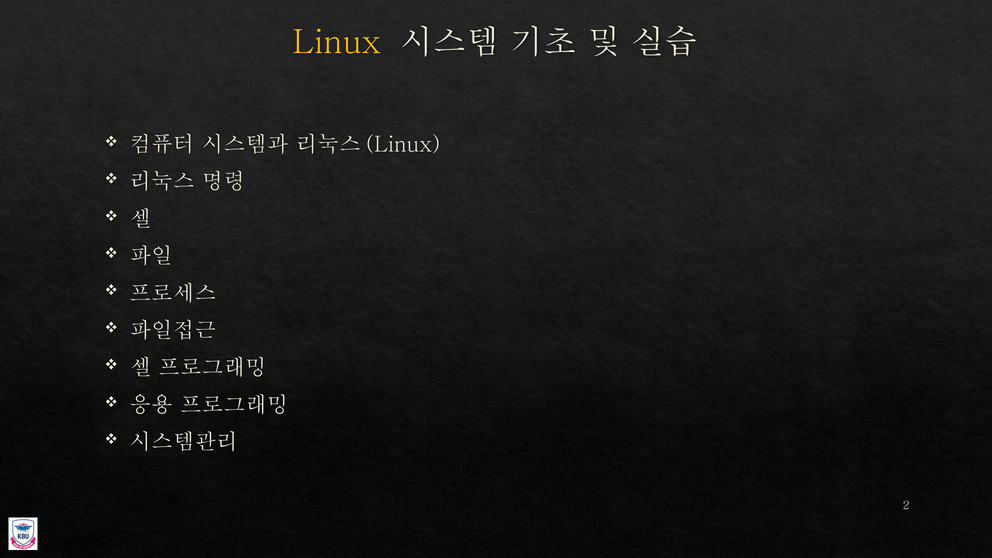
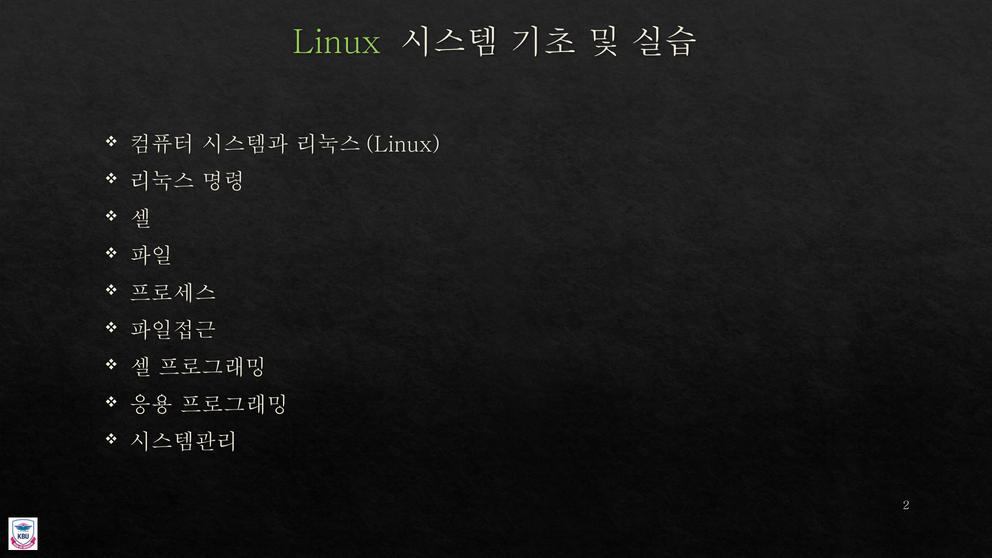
Linux colour: yellow -> light green
